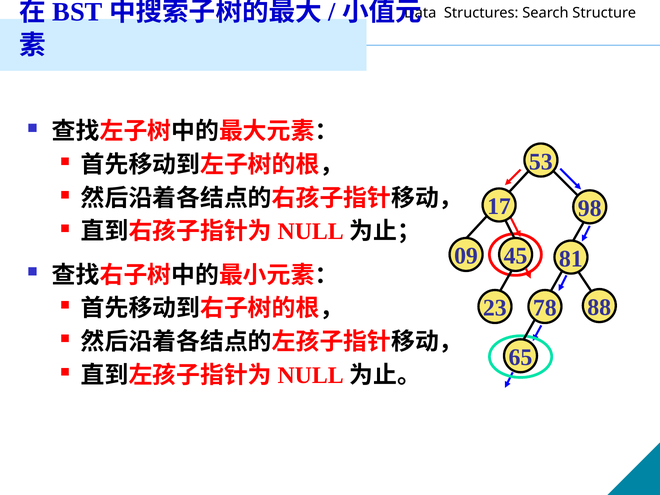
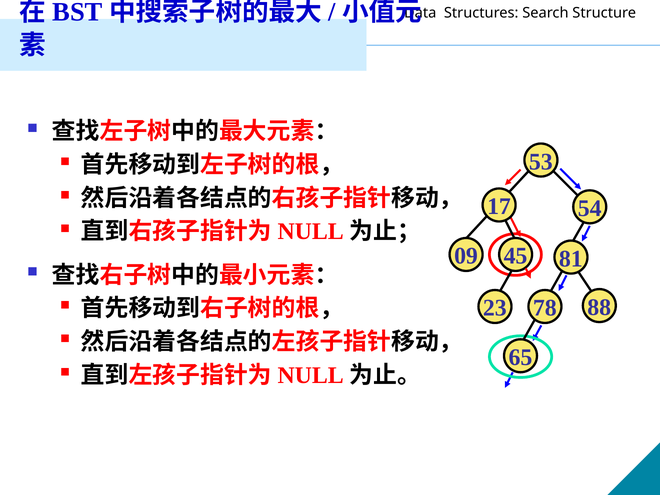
98: 98 -> 54
